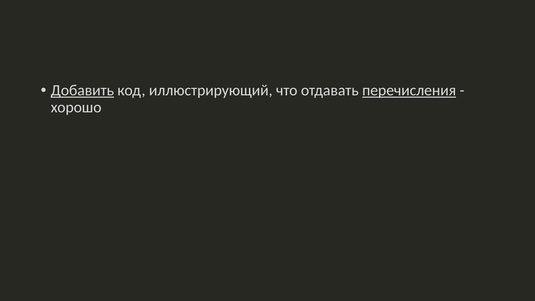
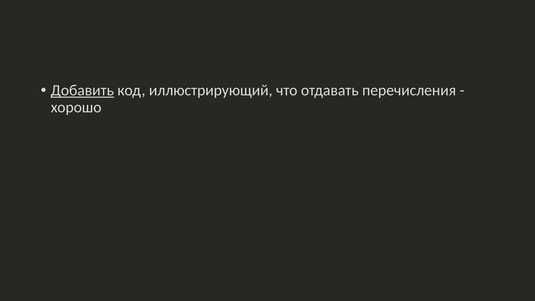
перечисления underline: present -> none
